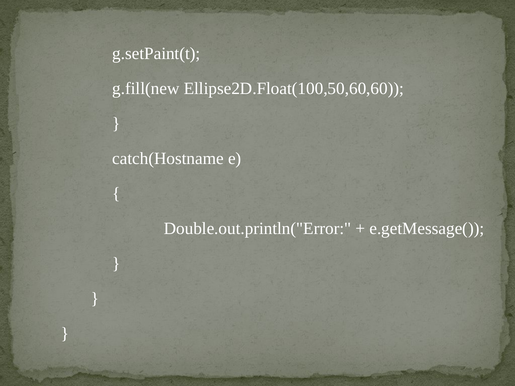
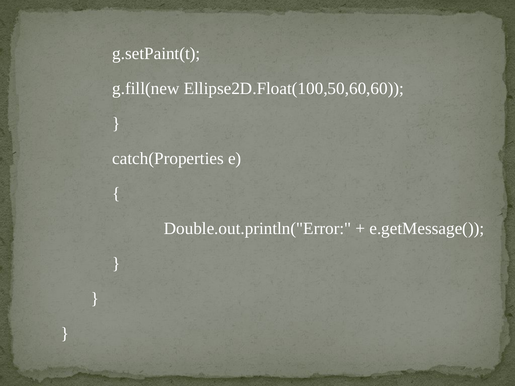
catch(Hostname: catch(Hostname -> catch(Properties
